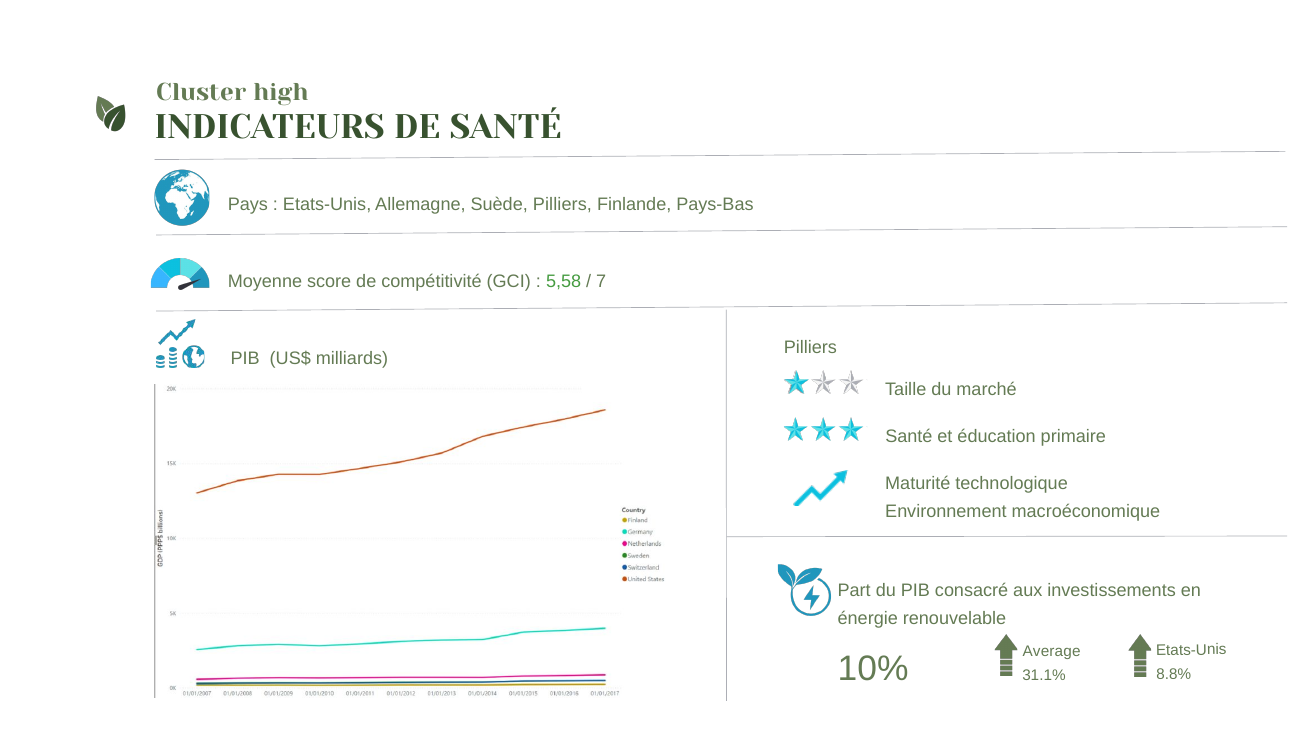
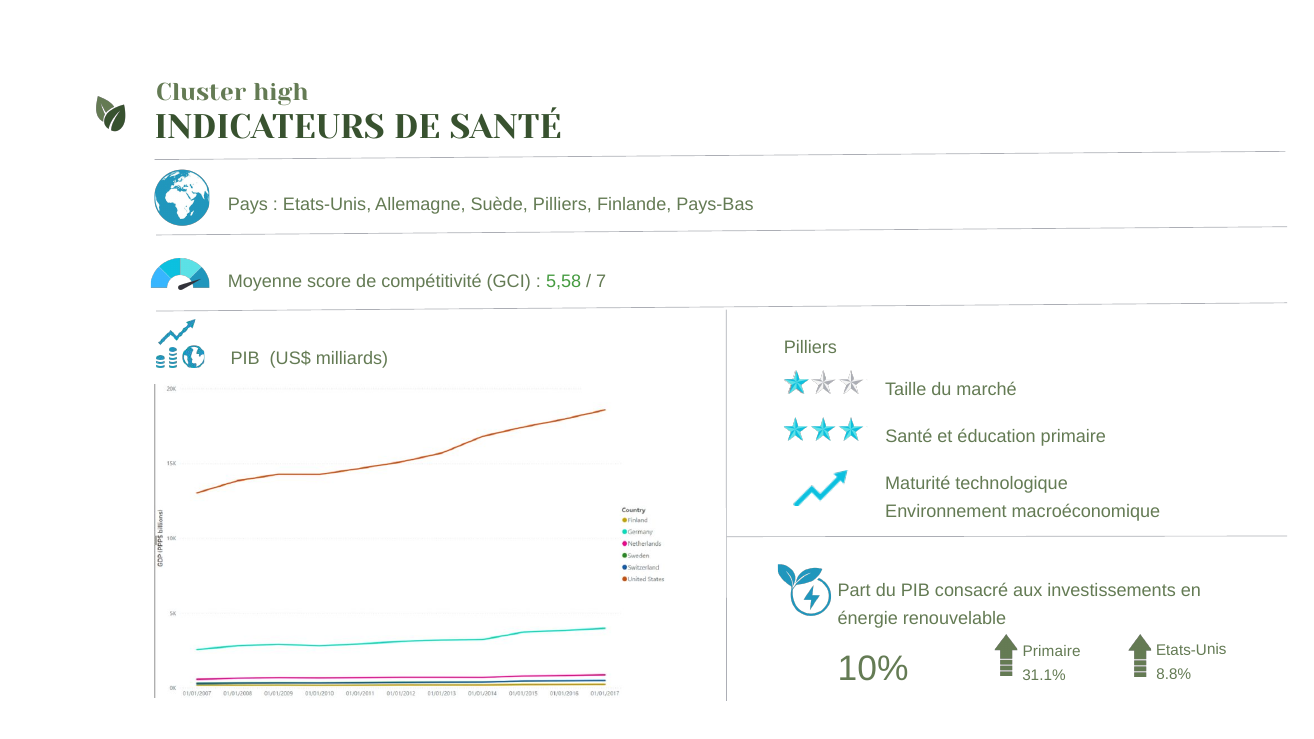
10% Average: Average -> Primaire
